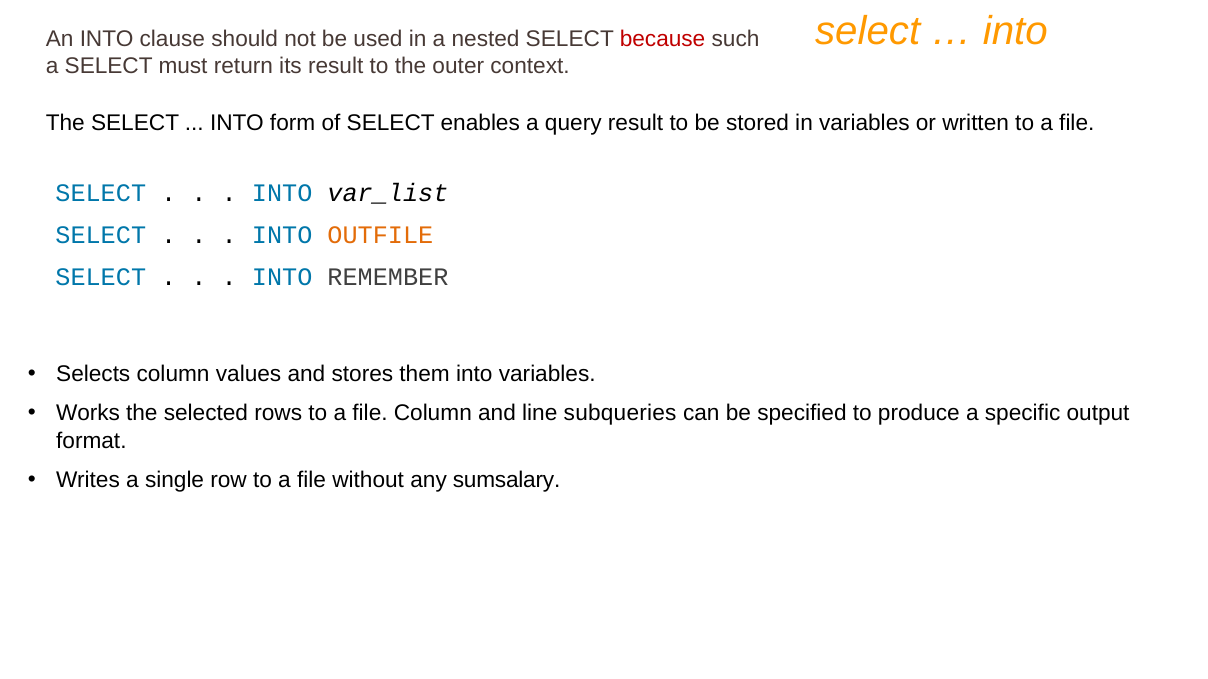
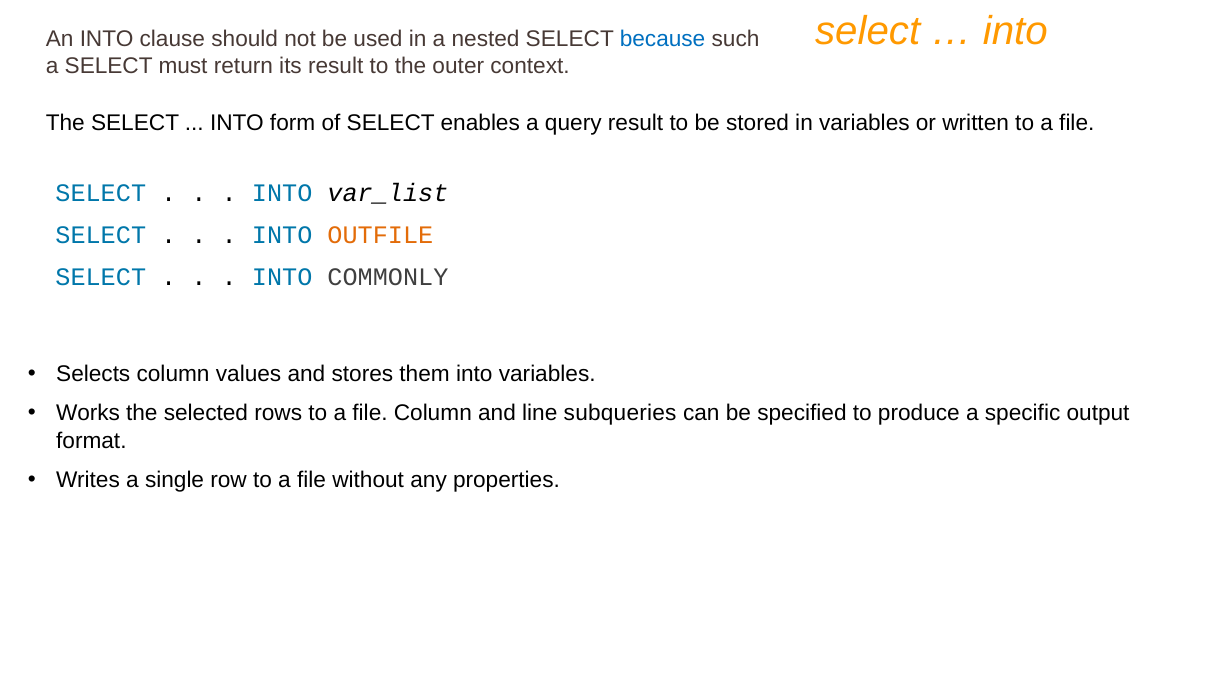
because colour: red -> blue
REMEMBER: REMEMBER -> COMMONLY
sumsalary: sumsalary -> properties
